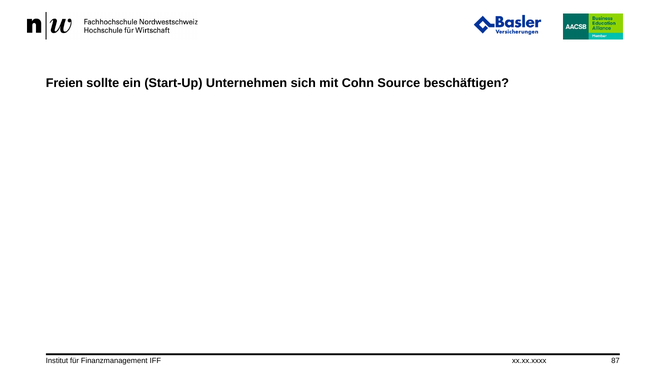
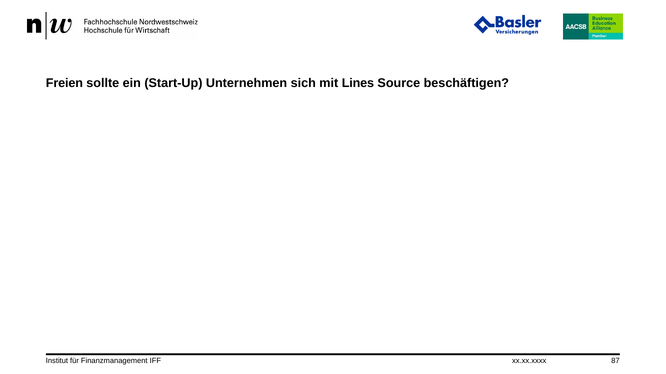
Cohn: Cohn -> Lines
